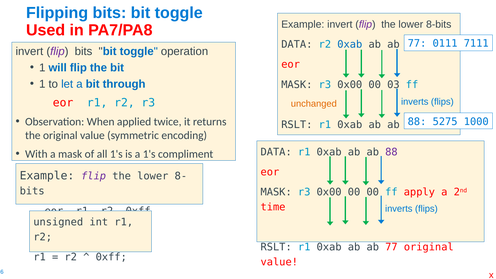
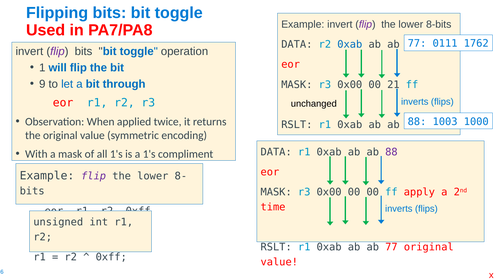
7111: 7111 -> 1762
1 at (42, 84): 1 -> 9
03: 03 -> 21
unchanged colour: orange -> black
5275: 5275 -> 1003
